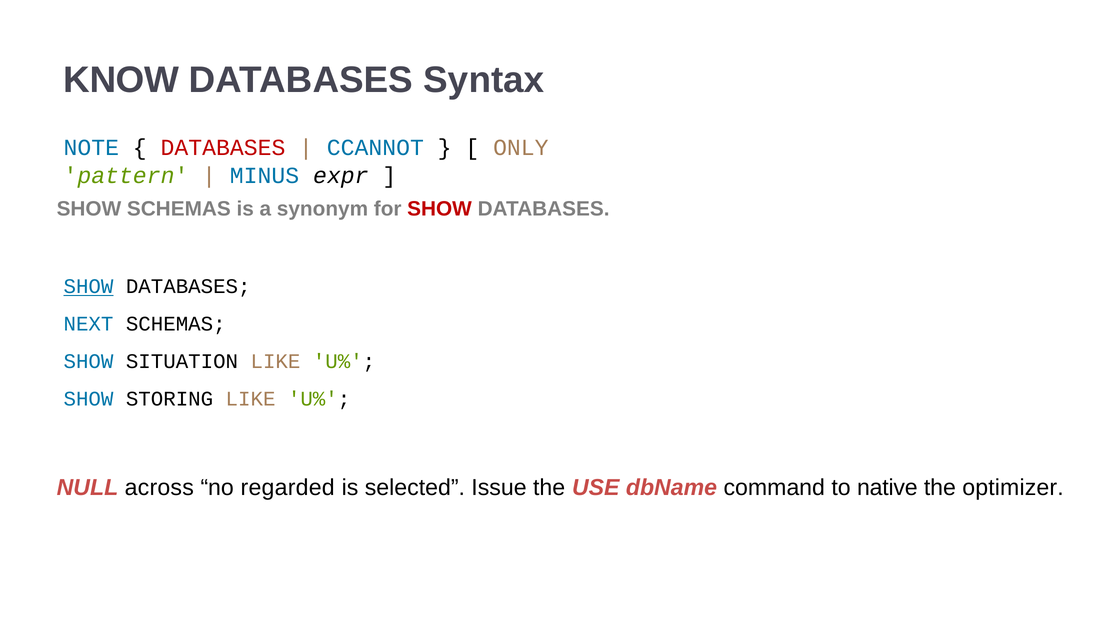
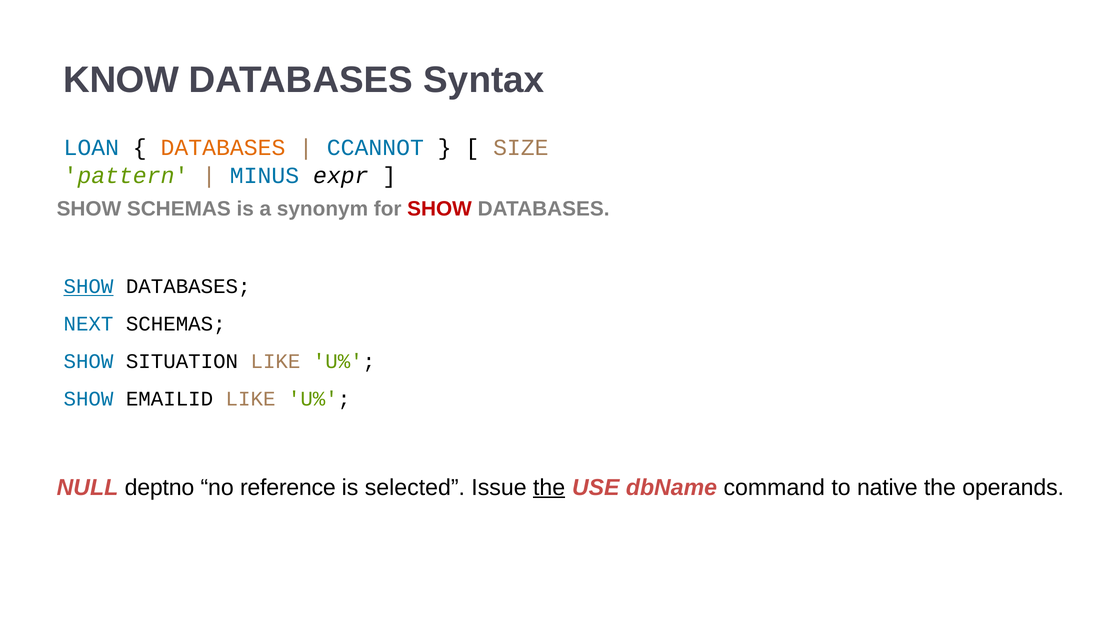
NOTE: NOTE -> LOAN
DATABASES at (223, 148) colour: red -> orange
ONLY: ONLY -> SIZE
STORING: STORING -> EMAILID
across: across -> deptno
regarded: regarded -> reference
the at (549, 488) underline: none -> present
optimizer: optimizer -> operands
